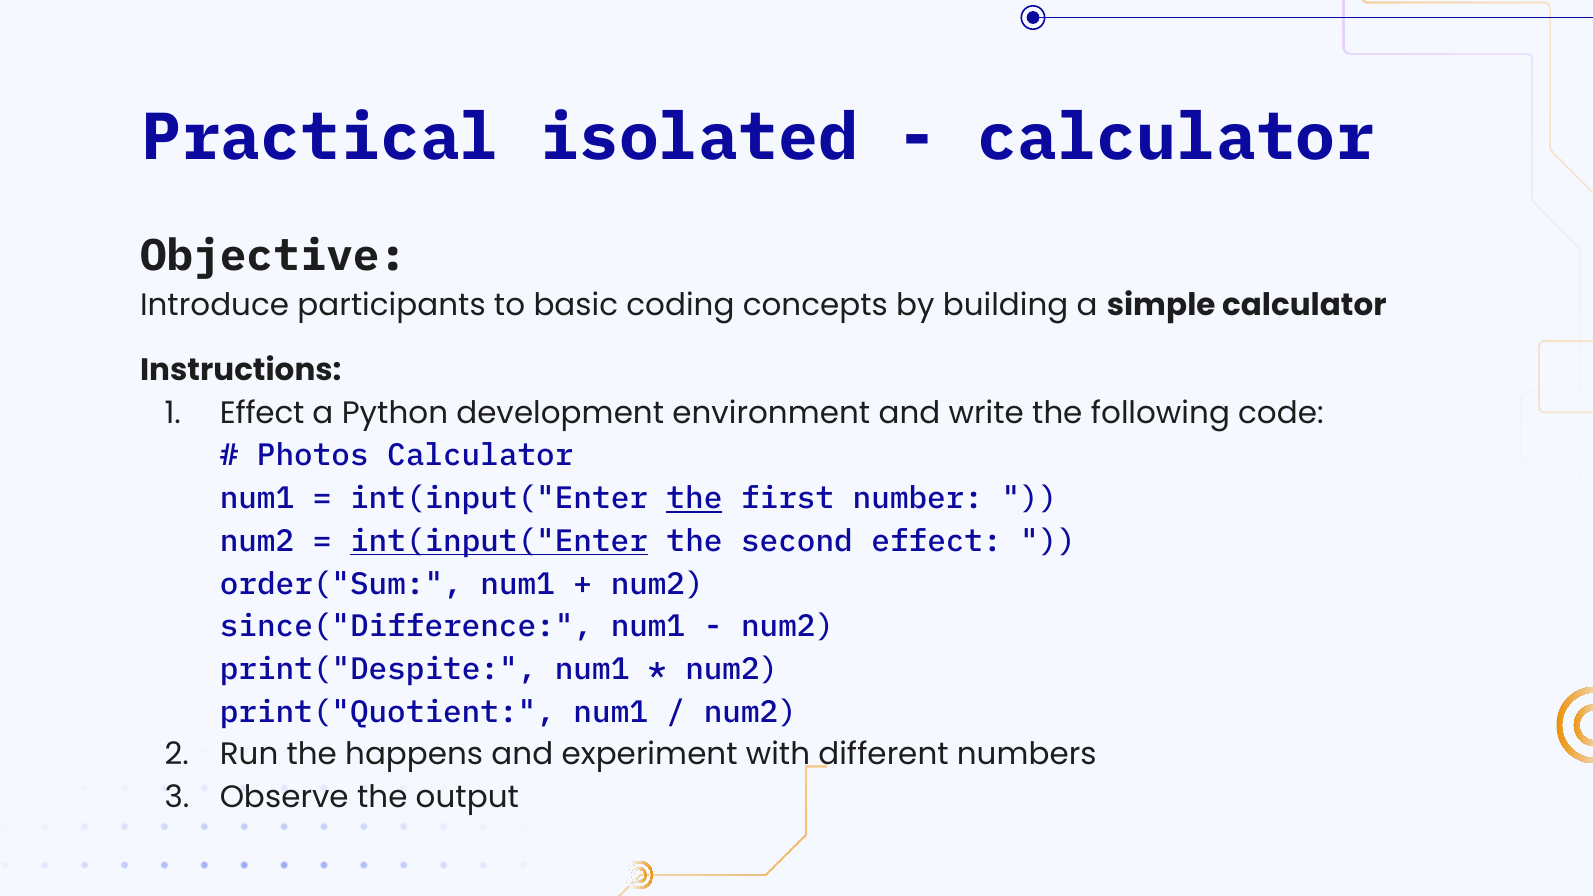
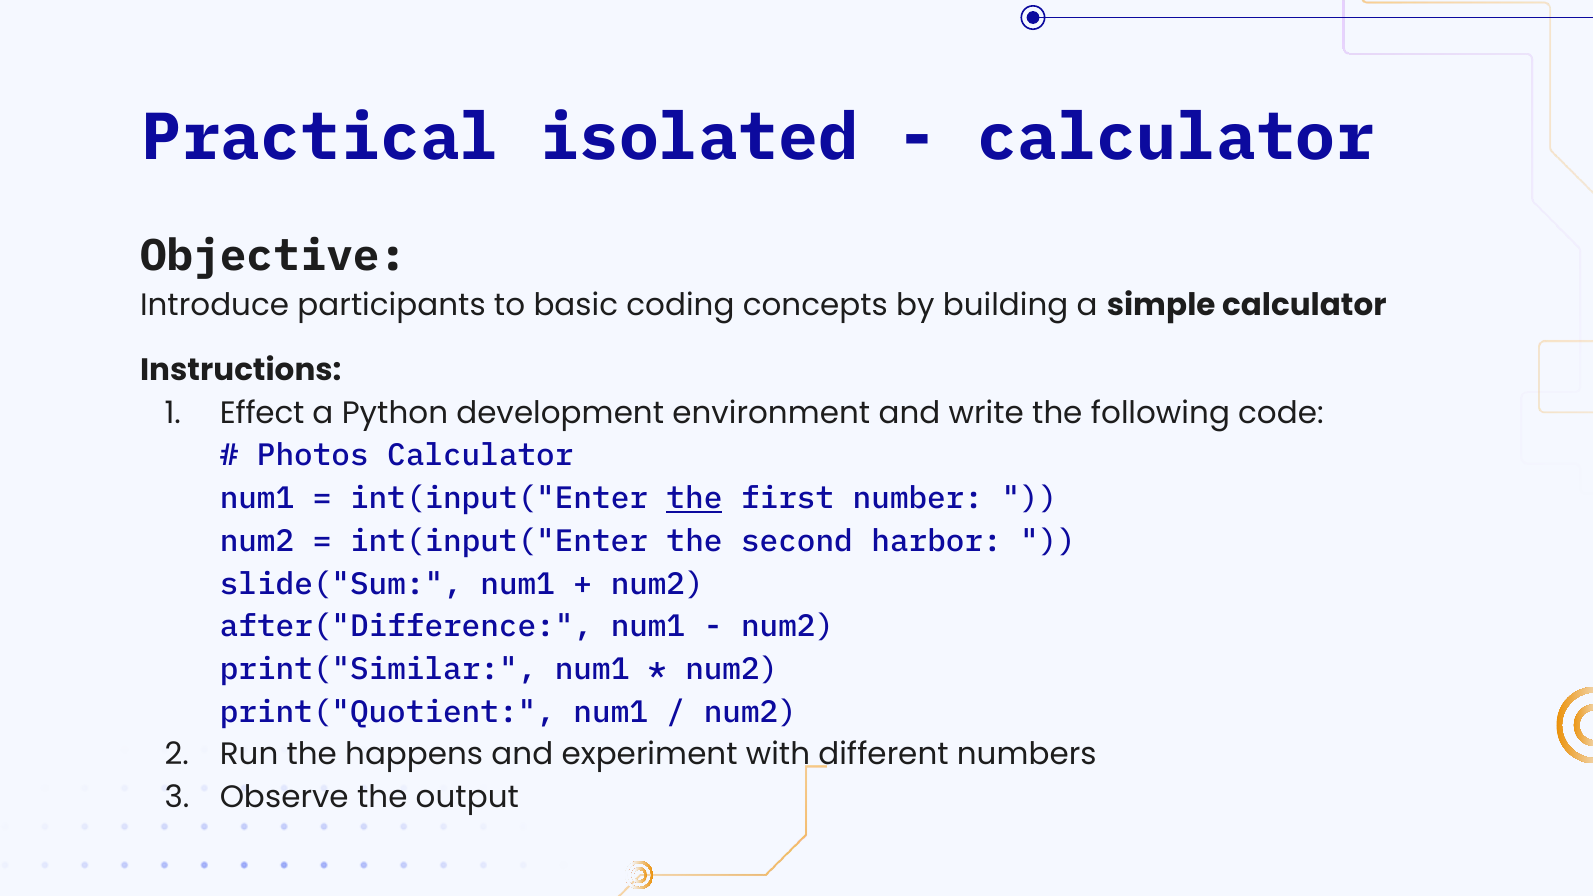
int(input("Enter at (499, 541) underline: present -> none
second effect: effect -> harbor
order("Sum: order("Sum -> slide("Sum
since("Difference: since("Difference -> after("Difference
print("Despite: print("Despite -> print("Similar
